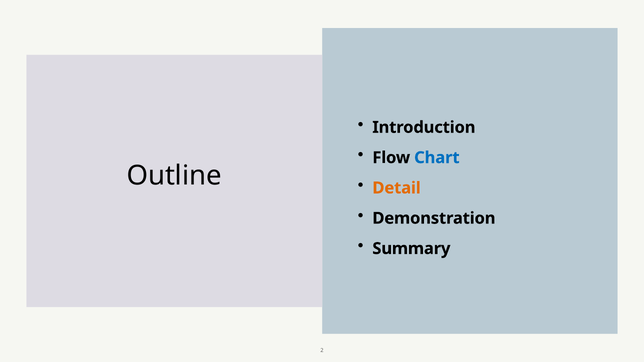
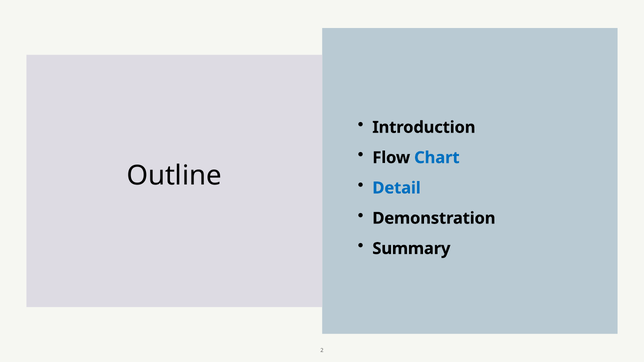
Detail colour: orange -> blue
